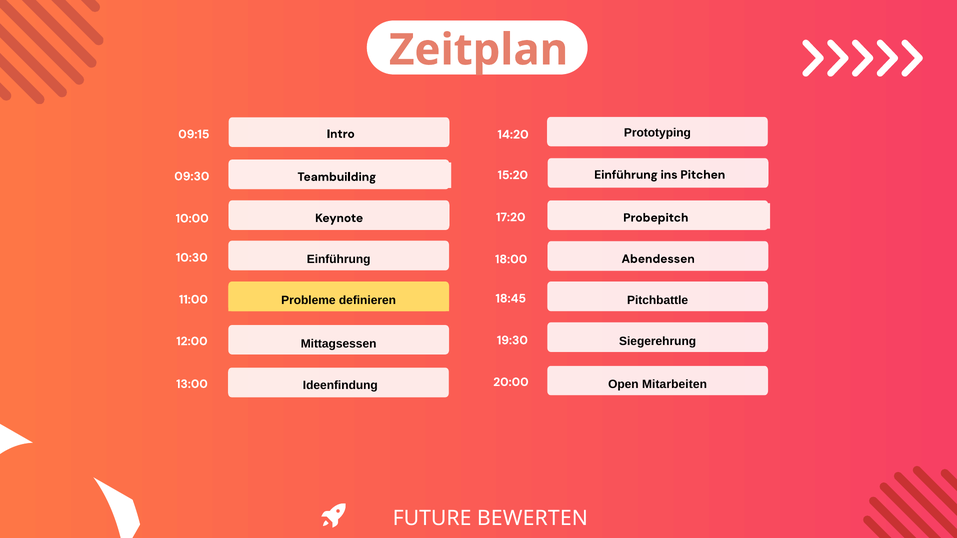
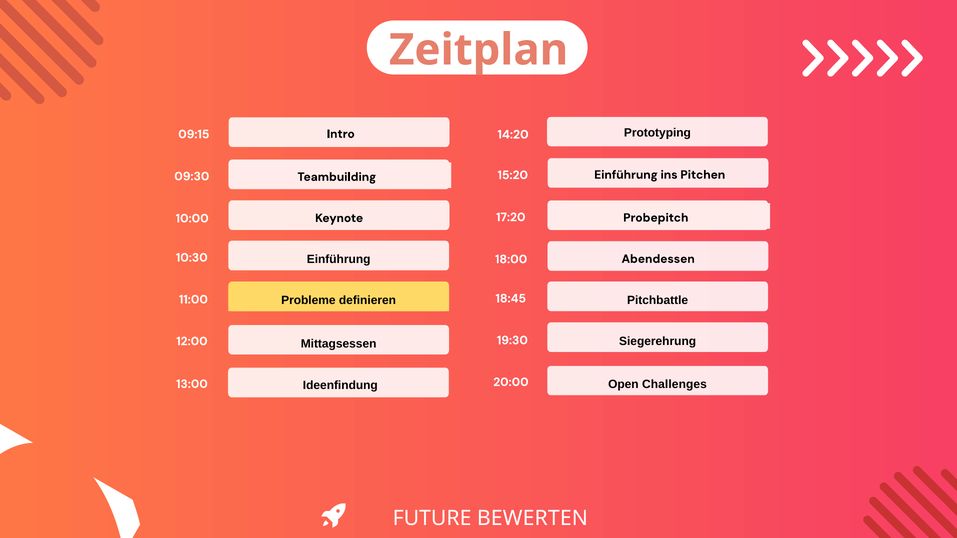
Mitarbeiten: Mitarbeiten -> Challenges
